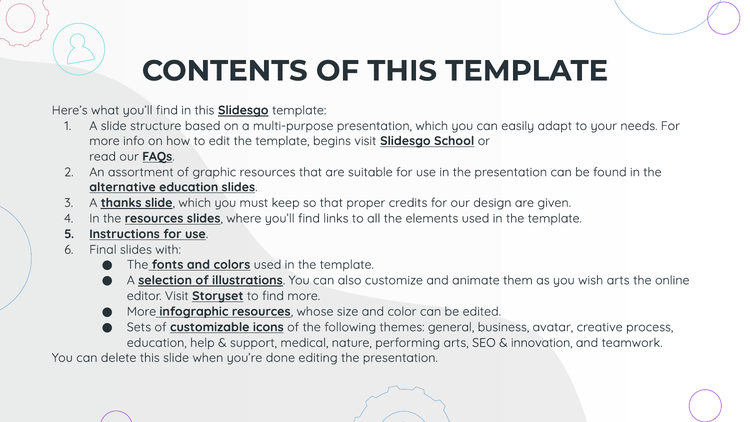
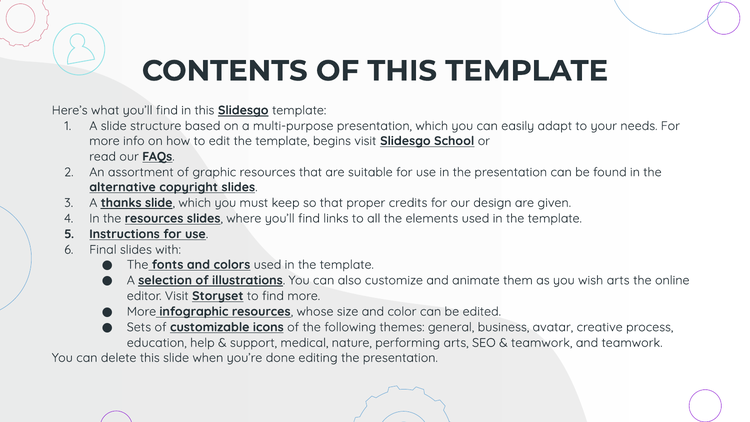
alternative education: education -> copyright
innovation at (542, 343): innovation -> teamwork
